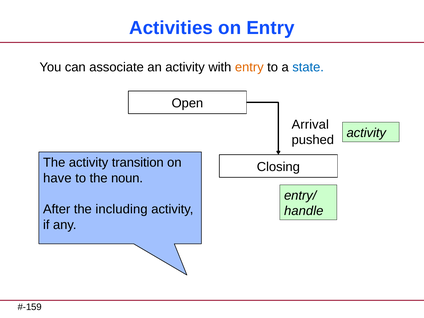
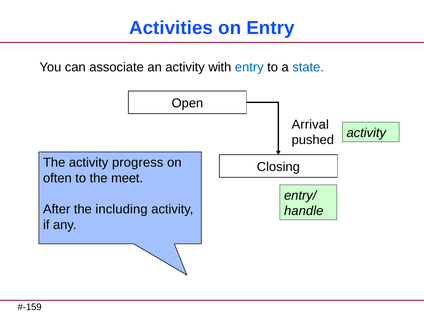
entry at (249, 67) colour: orange -> blue
transition: transition -> progress
have: have -> often
noun: noun -> meet
